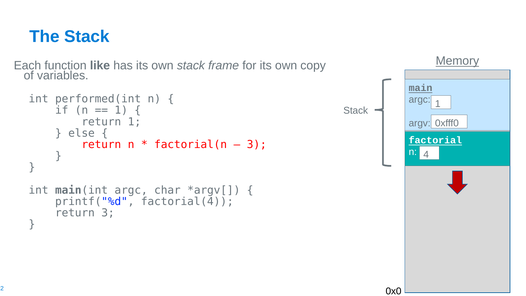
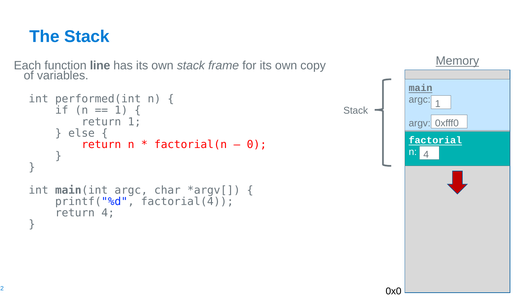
like: like -> line
3 at (257, 144): 3 -> 0
return 3: 3 -> 4
